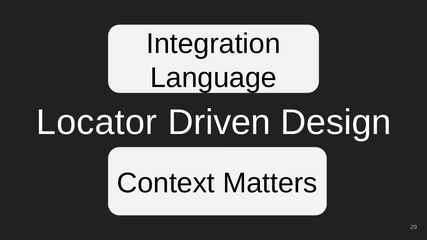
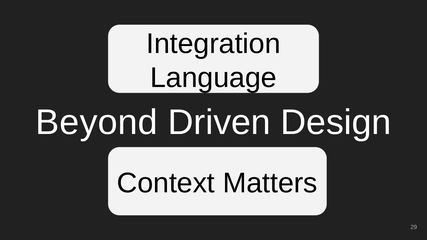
Locator: Locator -> Beyond
